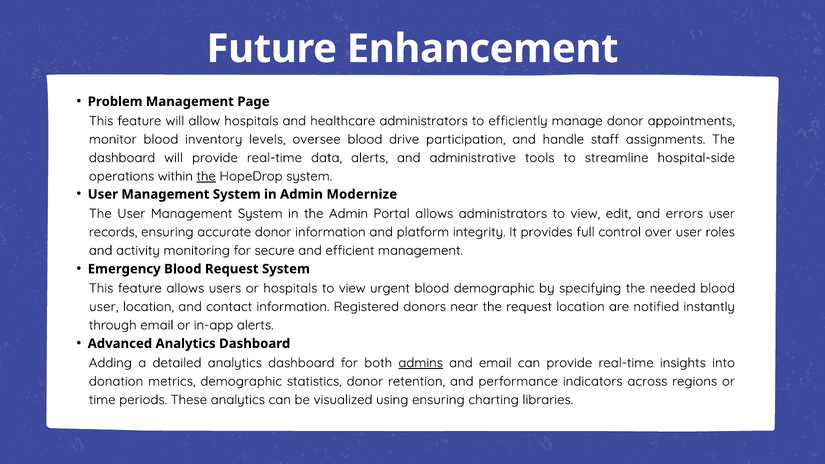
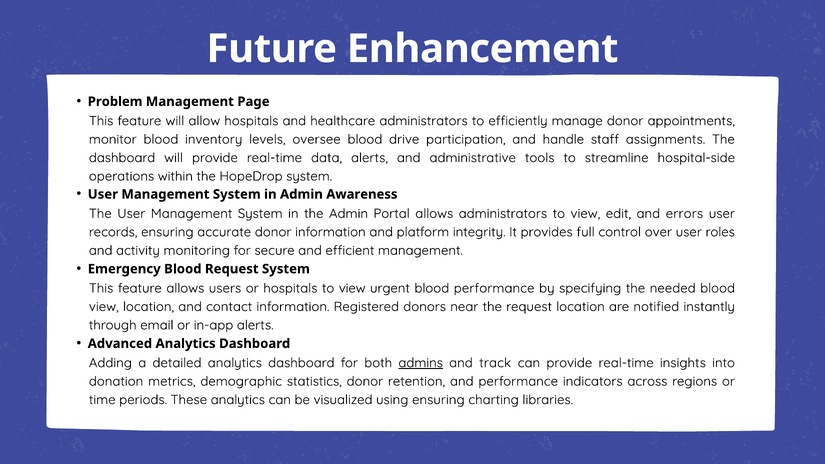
the at (206, 176) underline: present -> none
Modernize: Modernize -> Awareness
blood demographic: demographic -> performance
user at (104, 307): user -> view
and email: email -> track
